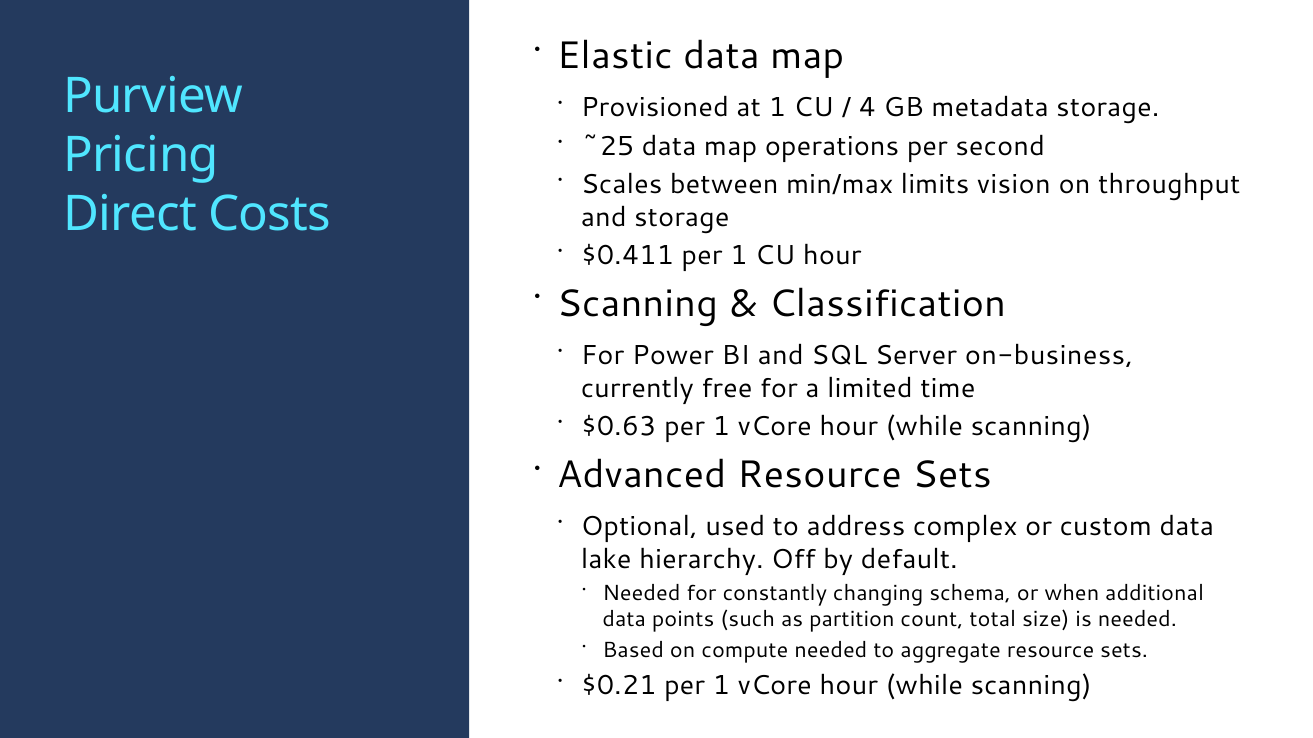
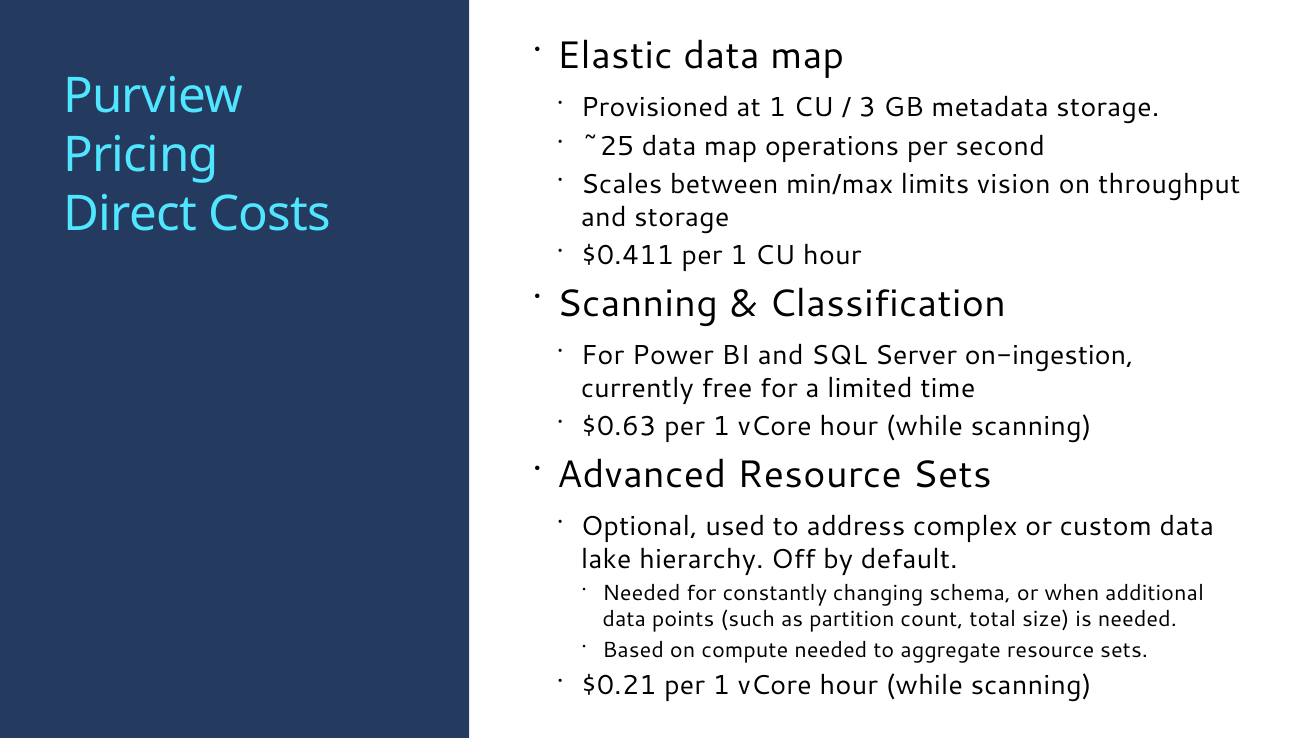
4: 4 -> 3
on-business: on-business -> on-ingestion
